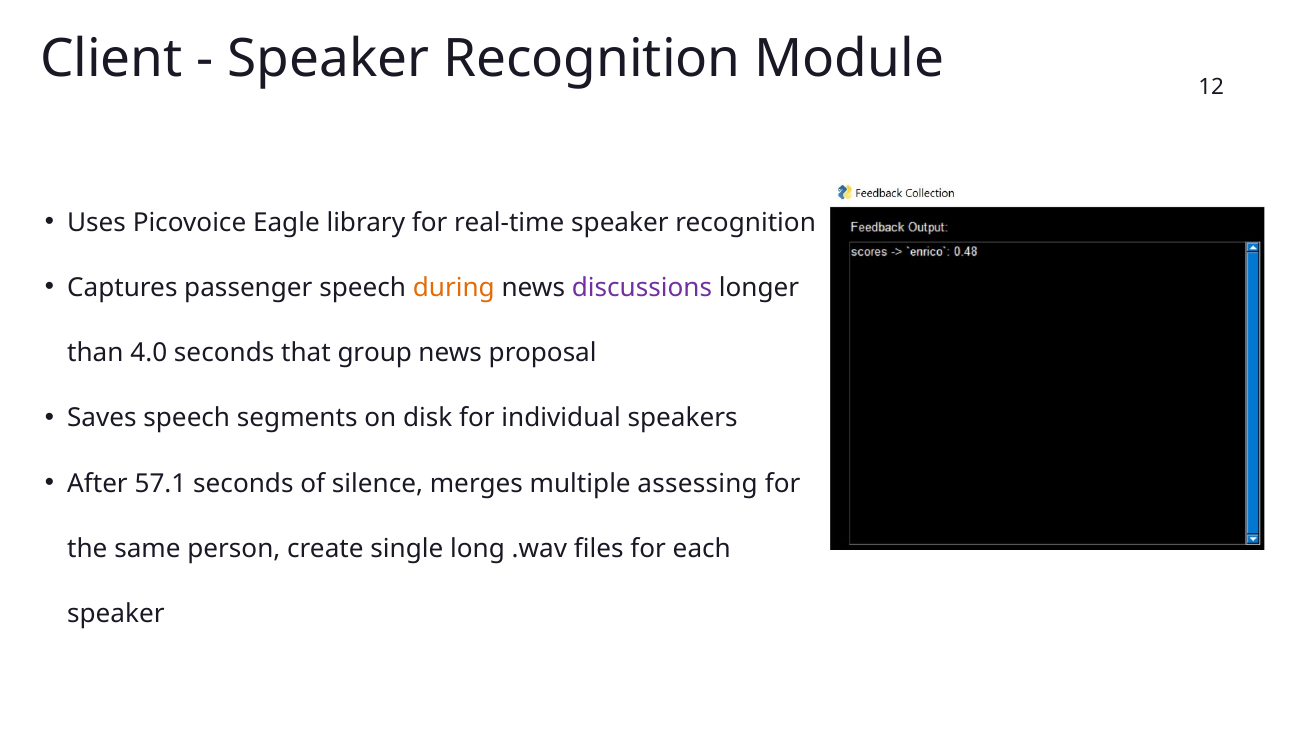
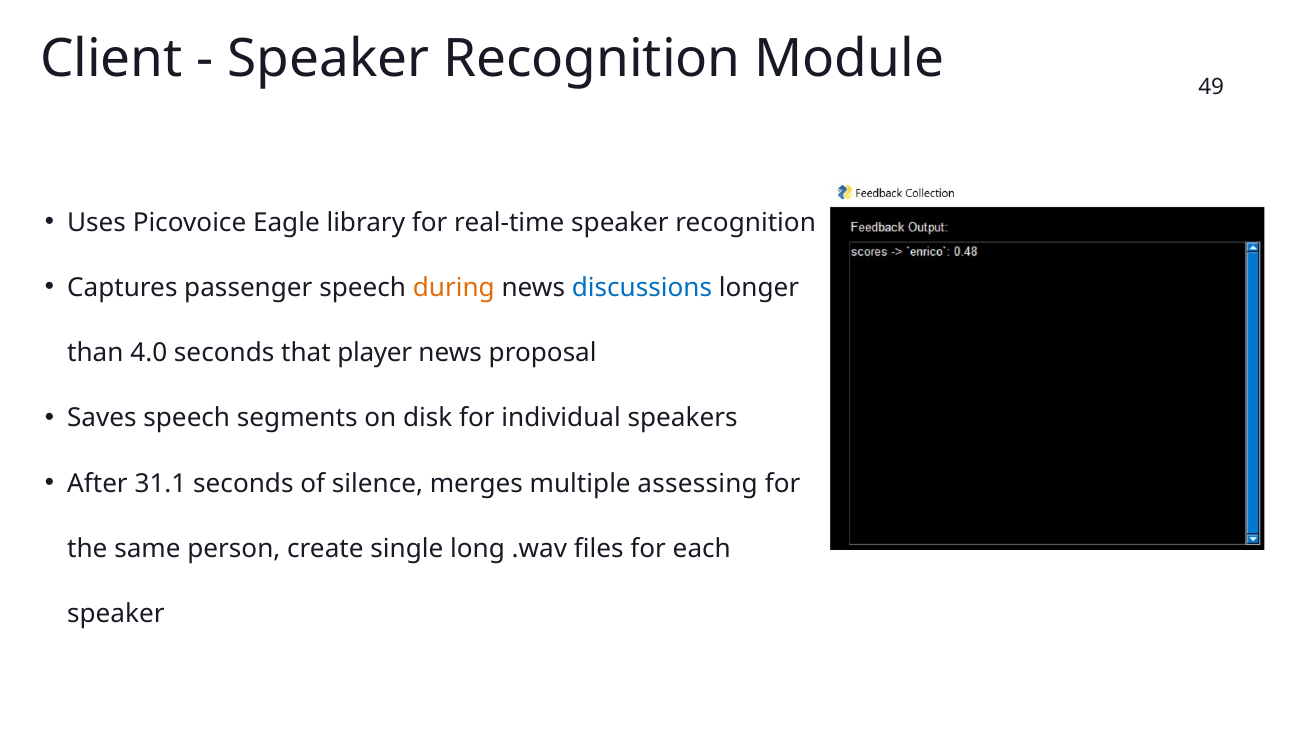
12: 12 -> 49
discussions colour: purple -> blue
group: group -> player
57.1: 57.1 -> 31.1
